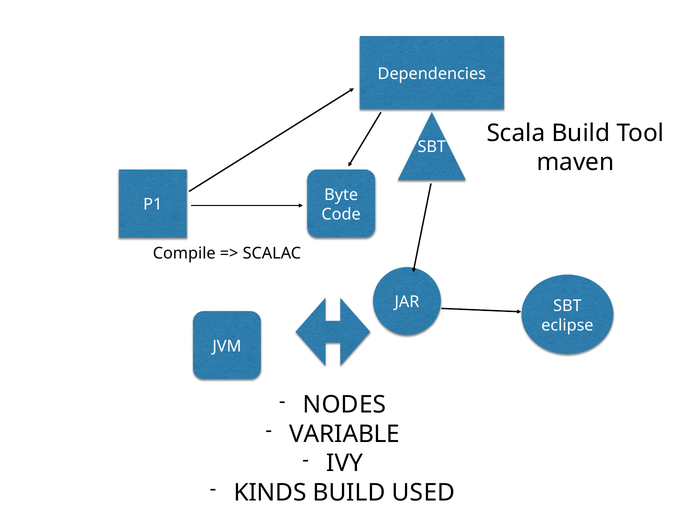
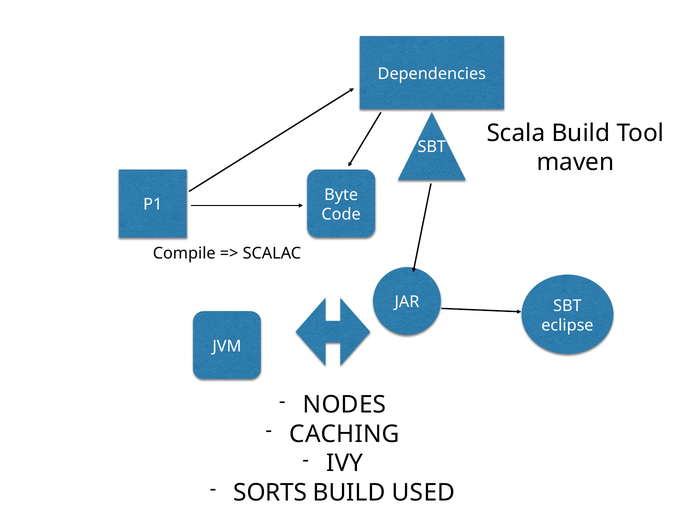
VARIABLE: VARIABLE -> CACHING
KINDS: KINDS -> SORTS
